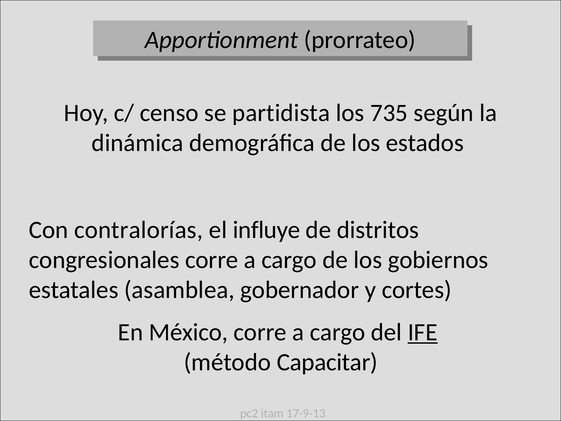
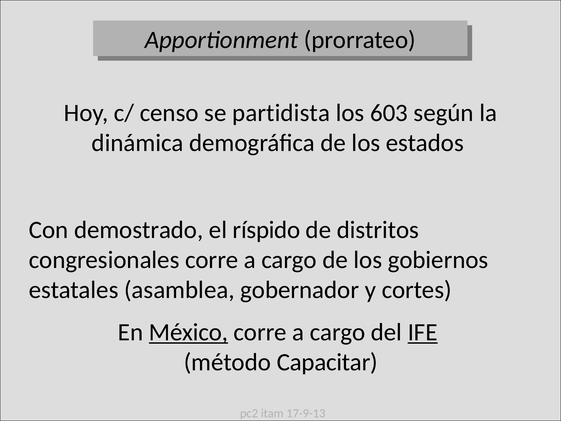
735: 735 -> 603
contralorías: contralorías -> demostrado
influye: influye -> ríspido
México underline: none -> present
